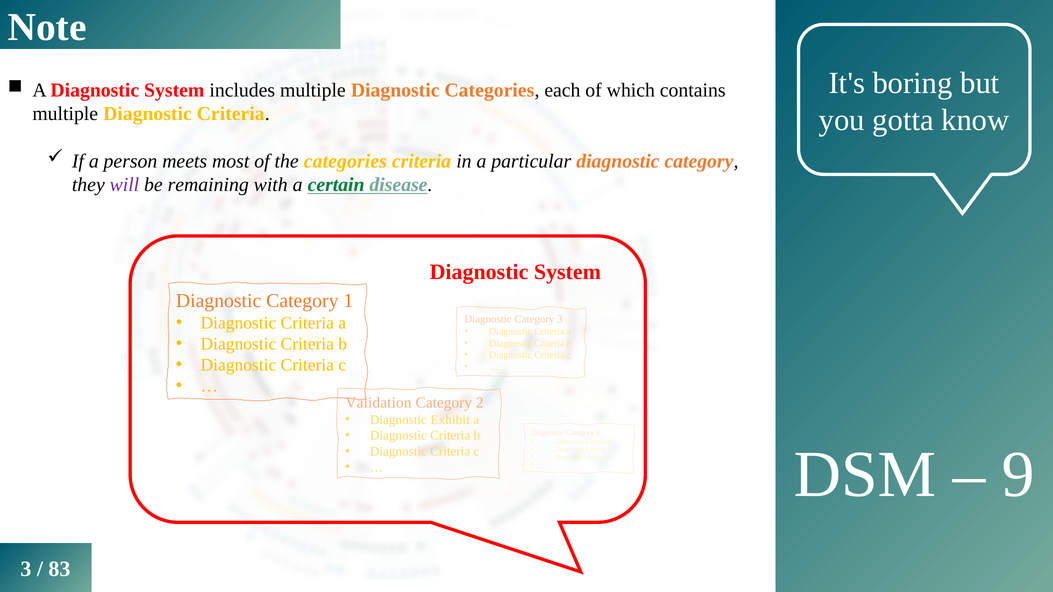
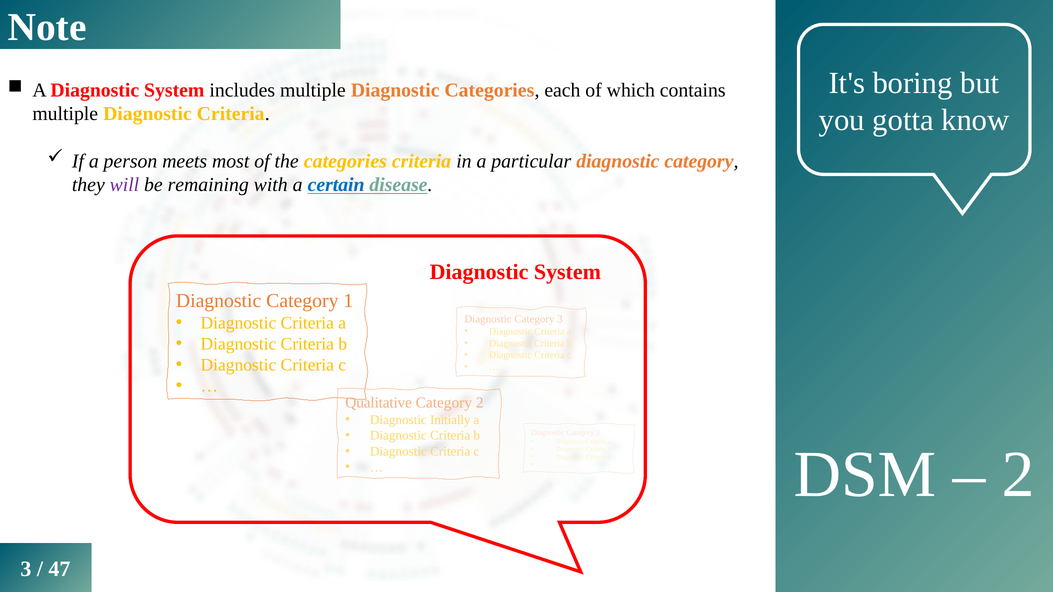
certain colour: green -> blue
Validation: Validation -> Qualitative
Exhibit: Exhibit -> Initially
9 at (1018, 475): 9 -> 2
83: 83 -> 47
